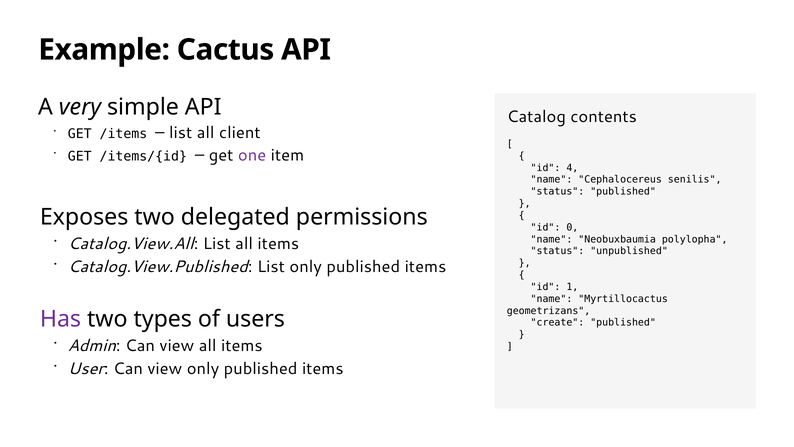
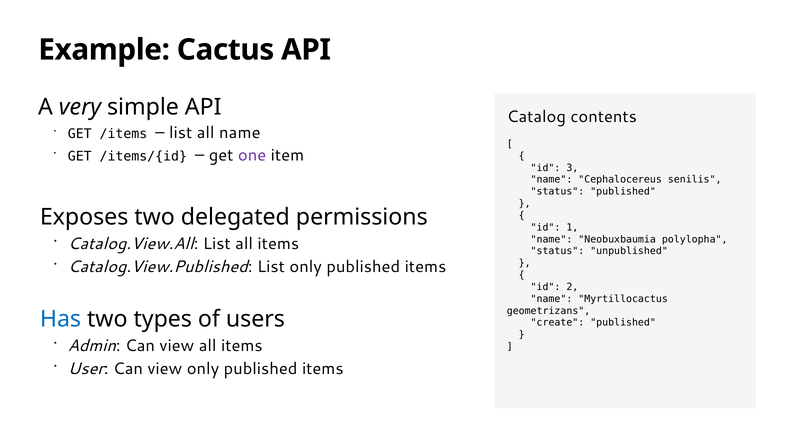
all client: client -> name
4: 4 -> 3
0: 0 -> 1
1: 1 -> 2
Has colour: purple -> blue
